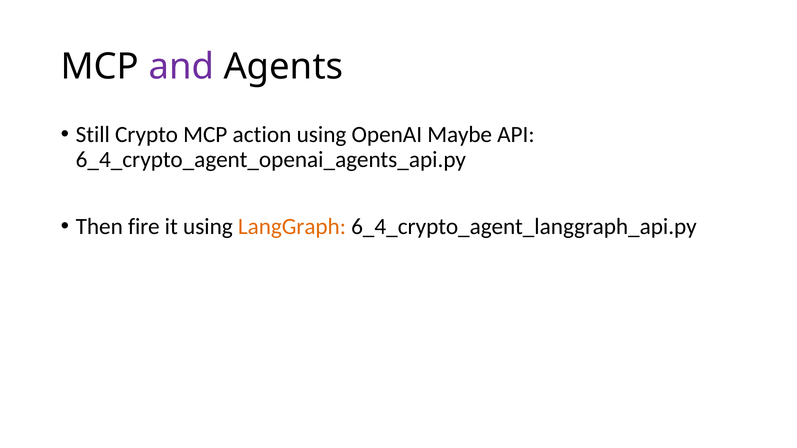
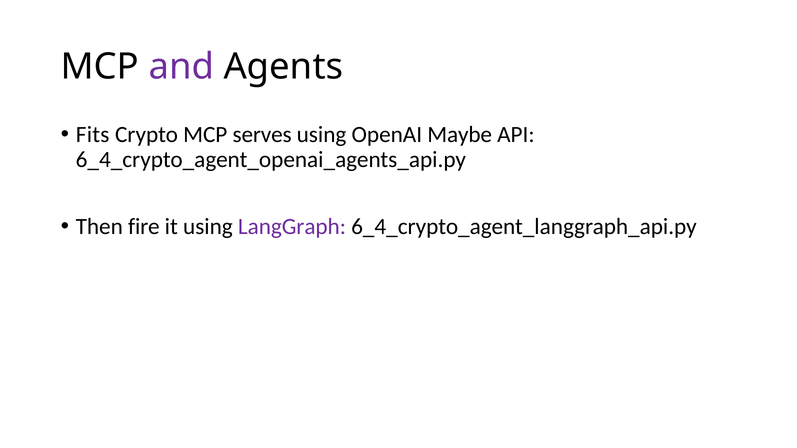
Still: Still -> Fits
action: action -> serves
LangGraph colour: orange -> purple
